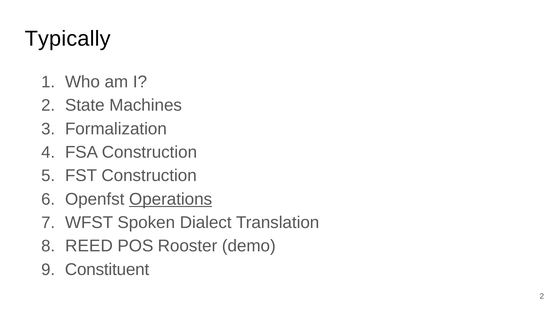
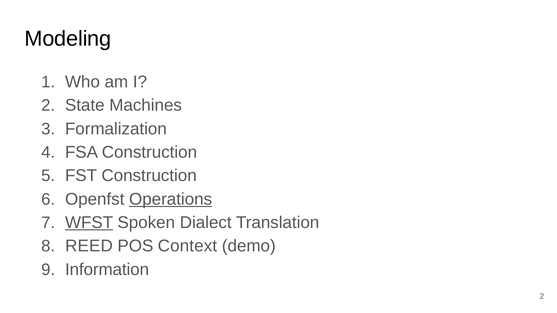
Typically: Typically -> Modeling
WFST underline: none -> present
Rooster: Rooster -> Context
Constituent: Constituent -> Information
